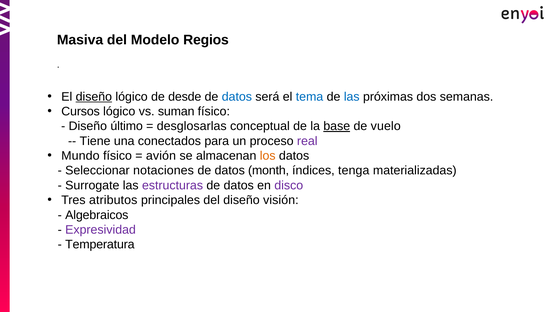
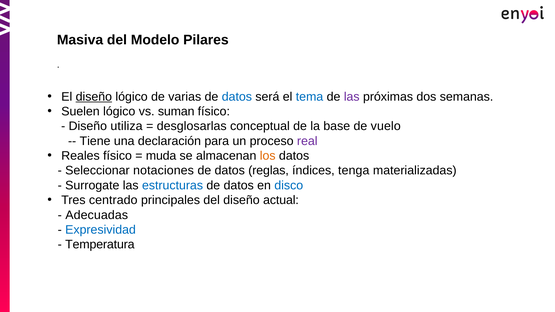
Regios: Regios -> Pilares
desde: desde -> varias
las at (352, 97) colour: blue -> purple
Cursos: Cursos -> Suelen
último: último -> utiliza
base underline: present -> none
conectados: conectados -> declaración
Mundo: Mundo -> Reales
avión: avión -> muda
month: month -> reglas
estructuras colour: purple -> blue
disco colour: purple -> blue
atributos: atributos -> centrado
visión: visión -> actual
Algebraicos: Algebraicos -> Adecuadas
Expresividad colour: purple -> blue
